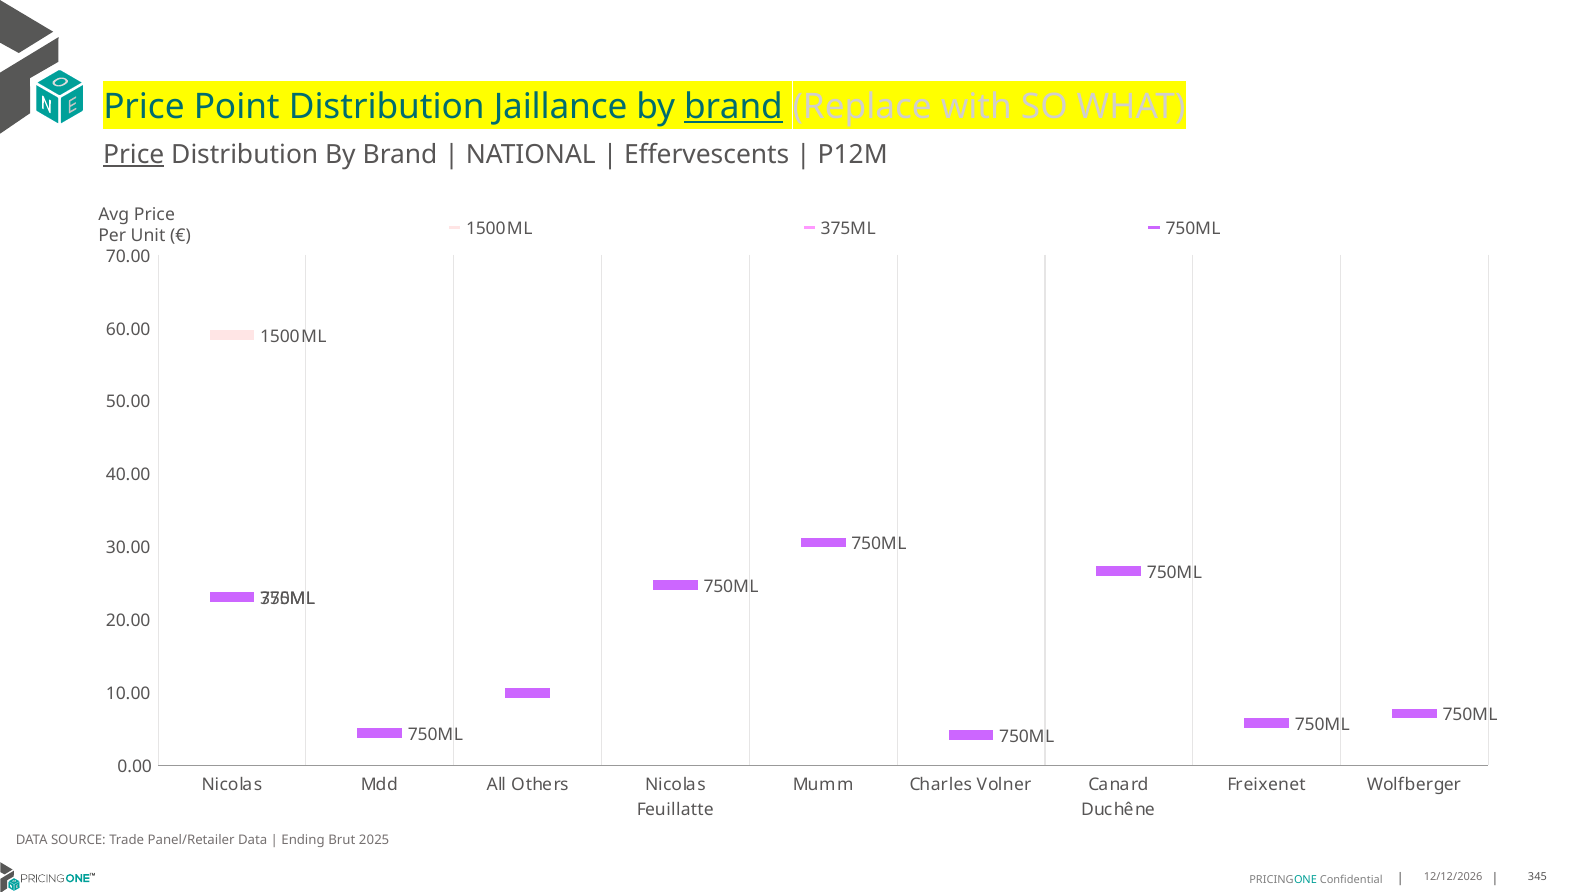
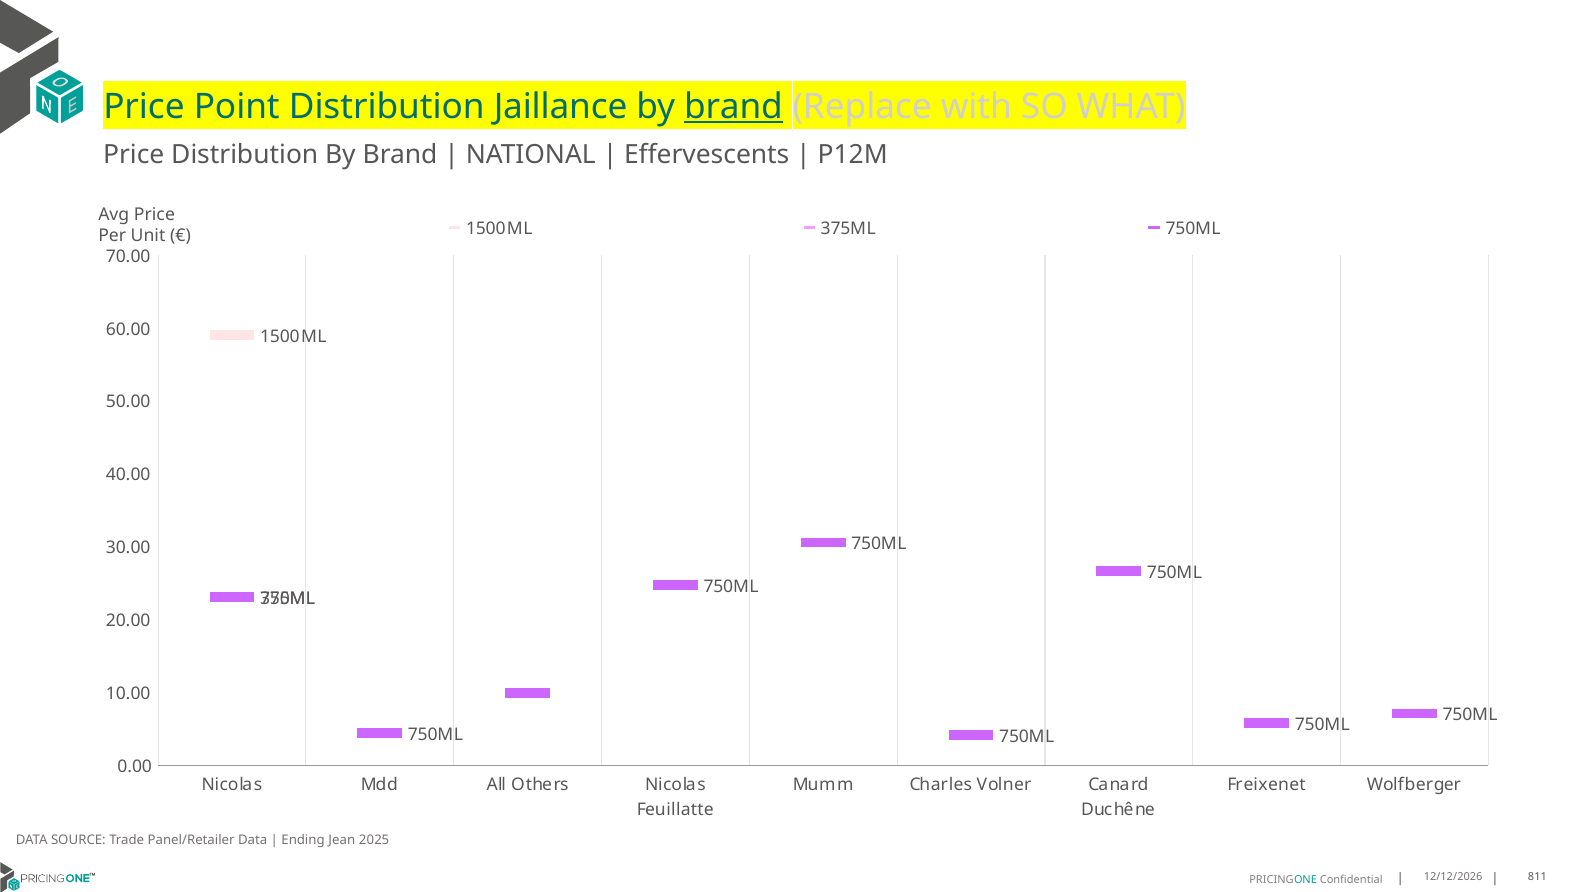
Price at (134, 155) underline: present -> none
Brut: Brut -> Jean
345: 345 -> 811
